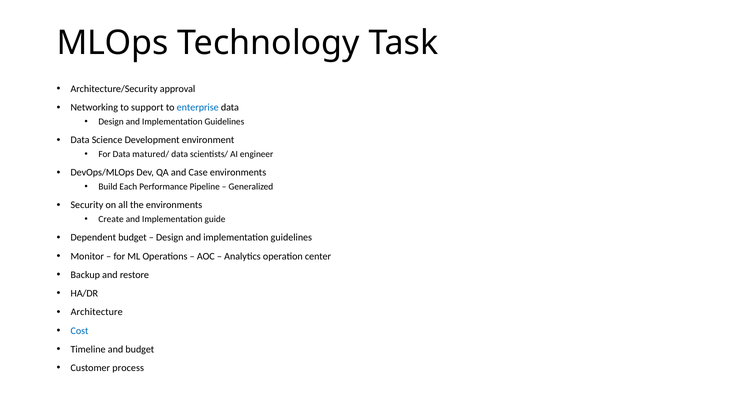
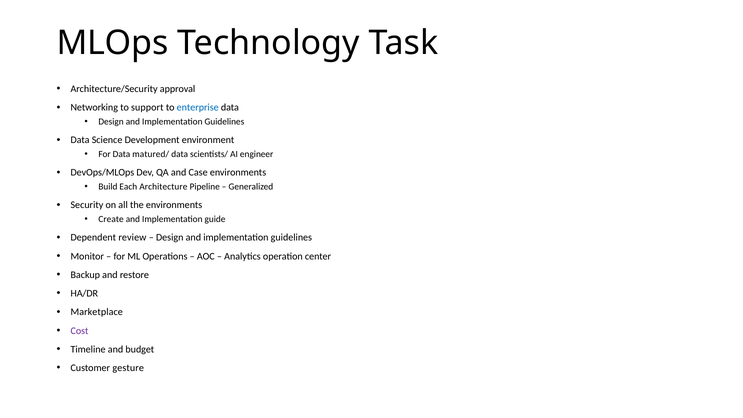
Performance: Performance -> Architecture
Dependent budget: budget -> review
Architecture: Architecture -> Marketplace
Cost colour: blue -> purple
process: process -> gesture
